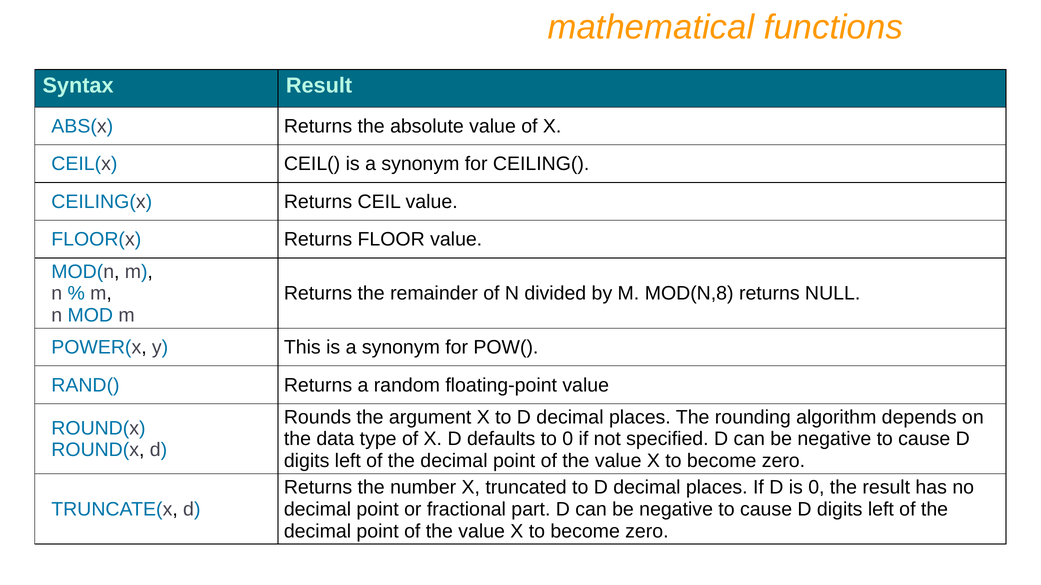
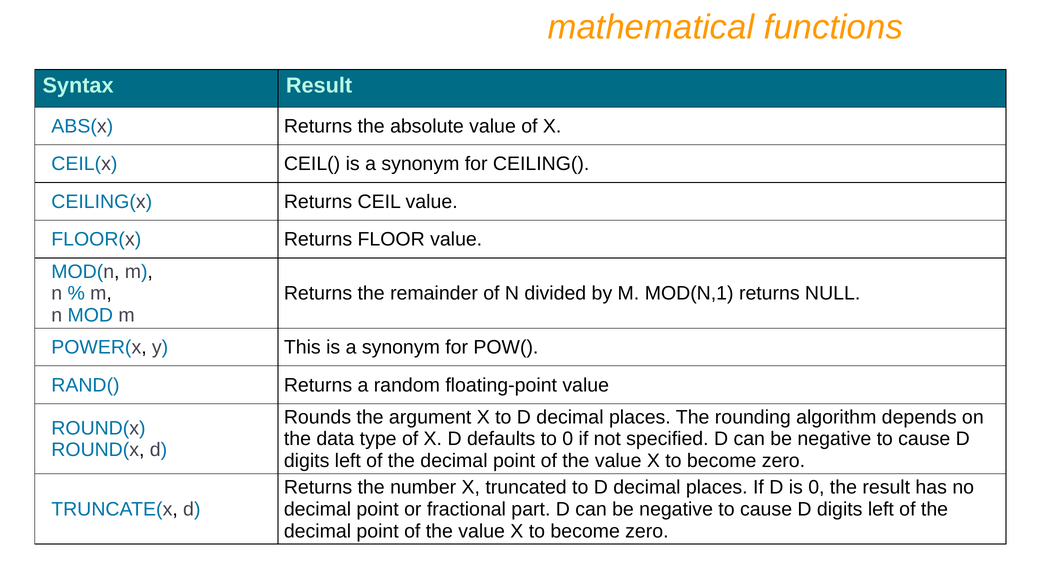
MOD(N,8: MOD(N,8 -> MOD(N,1
